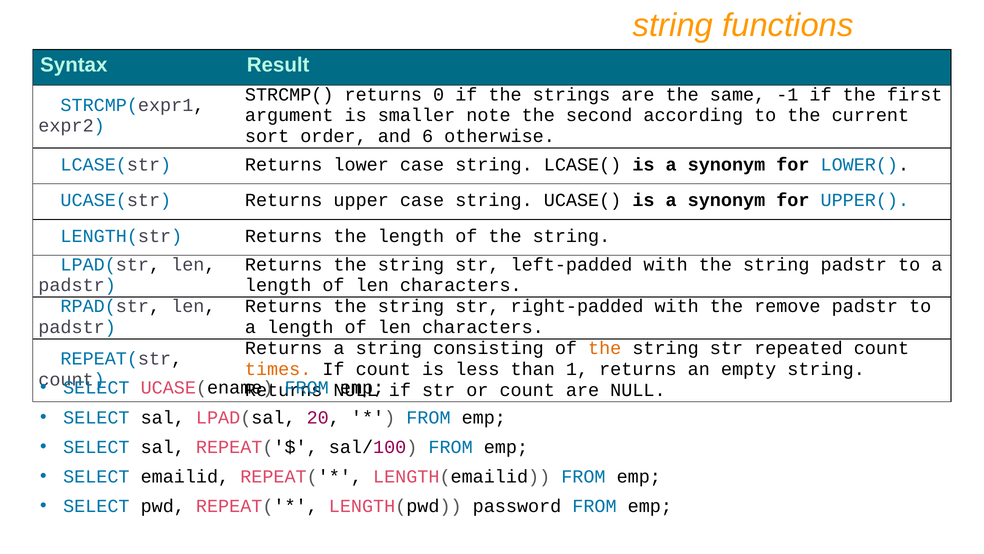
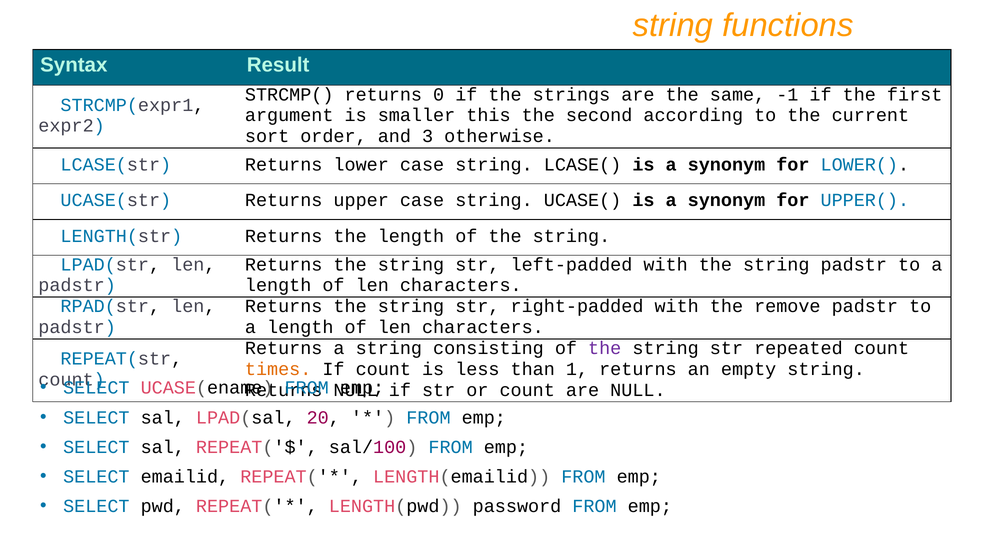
note: note -> this
6: 6 -> 3
the at (605, 348) colour: orange -> purple
